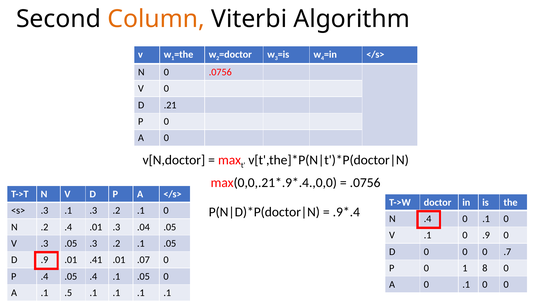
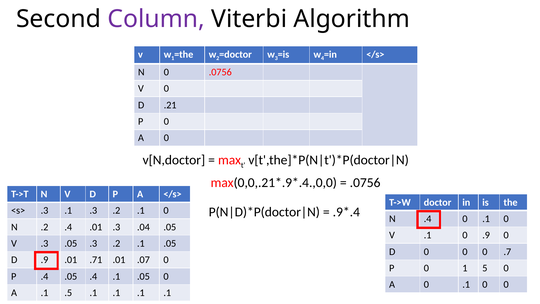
Column colour: orange -> purple
.41: .41 -> .71
8: 8 -> 5
